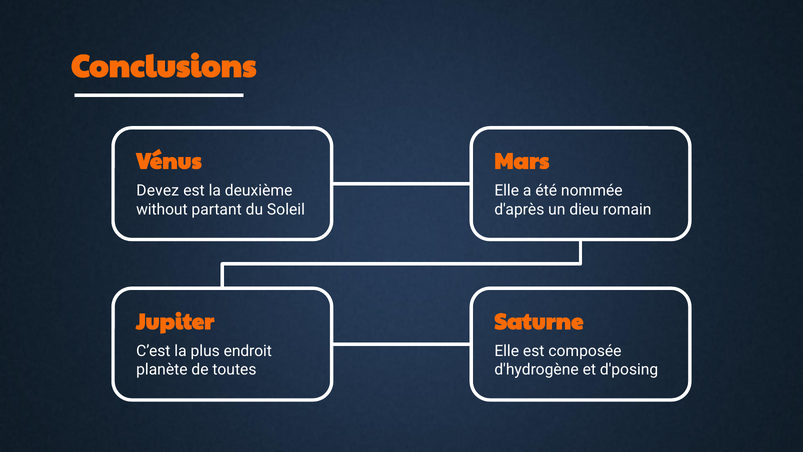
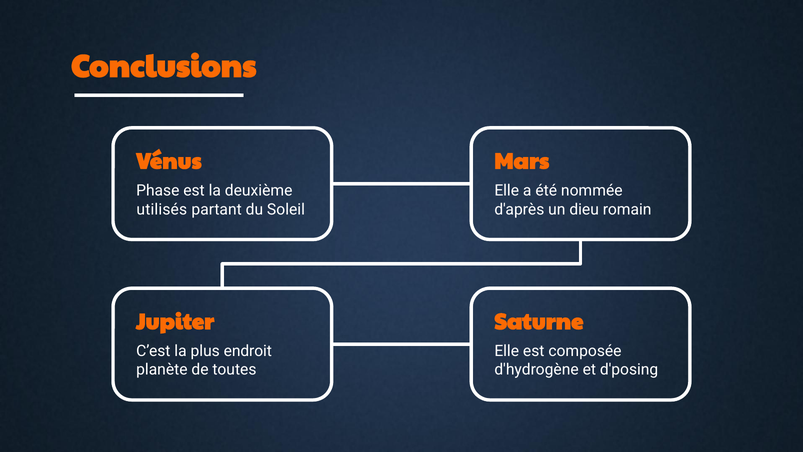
Devez: Devez -> Phase
without: without -> utilisés
